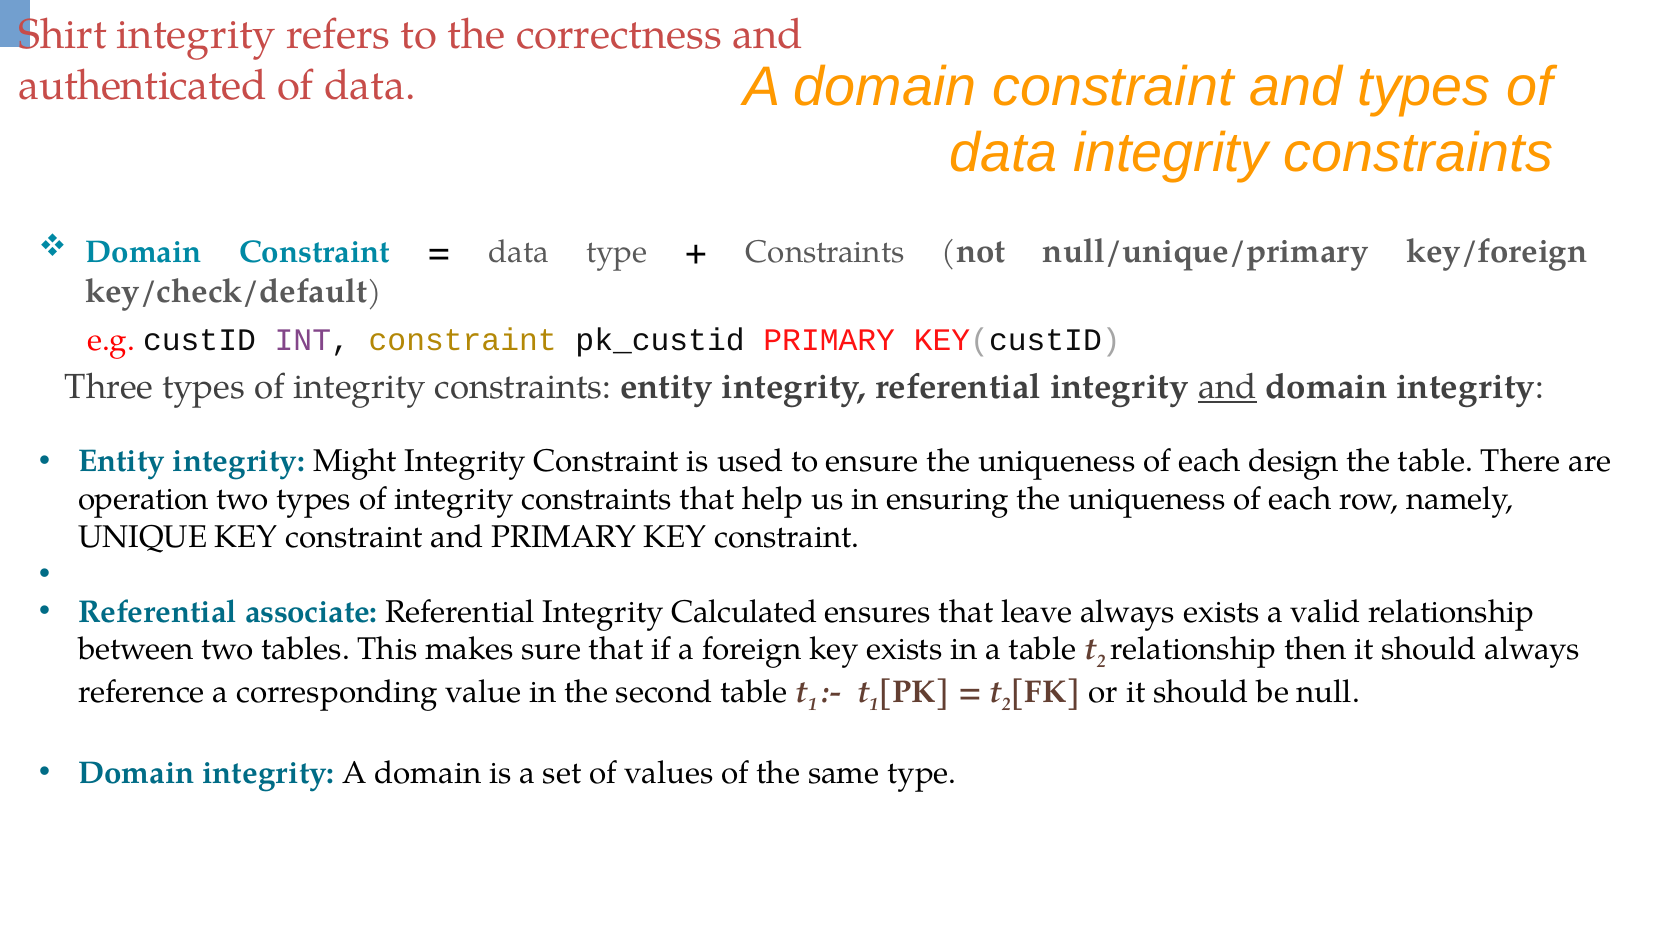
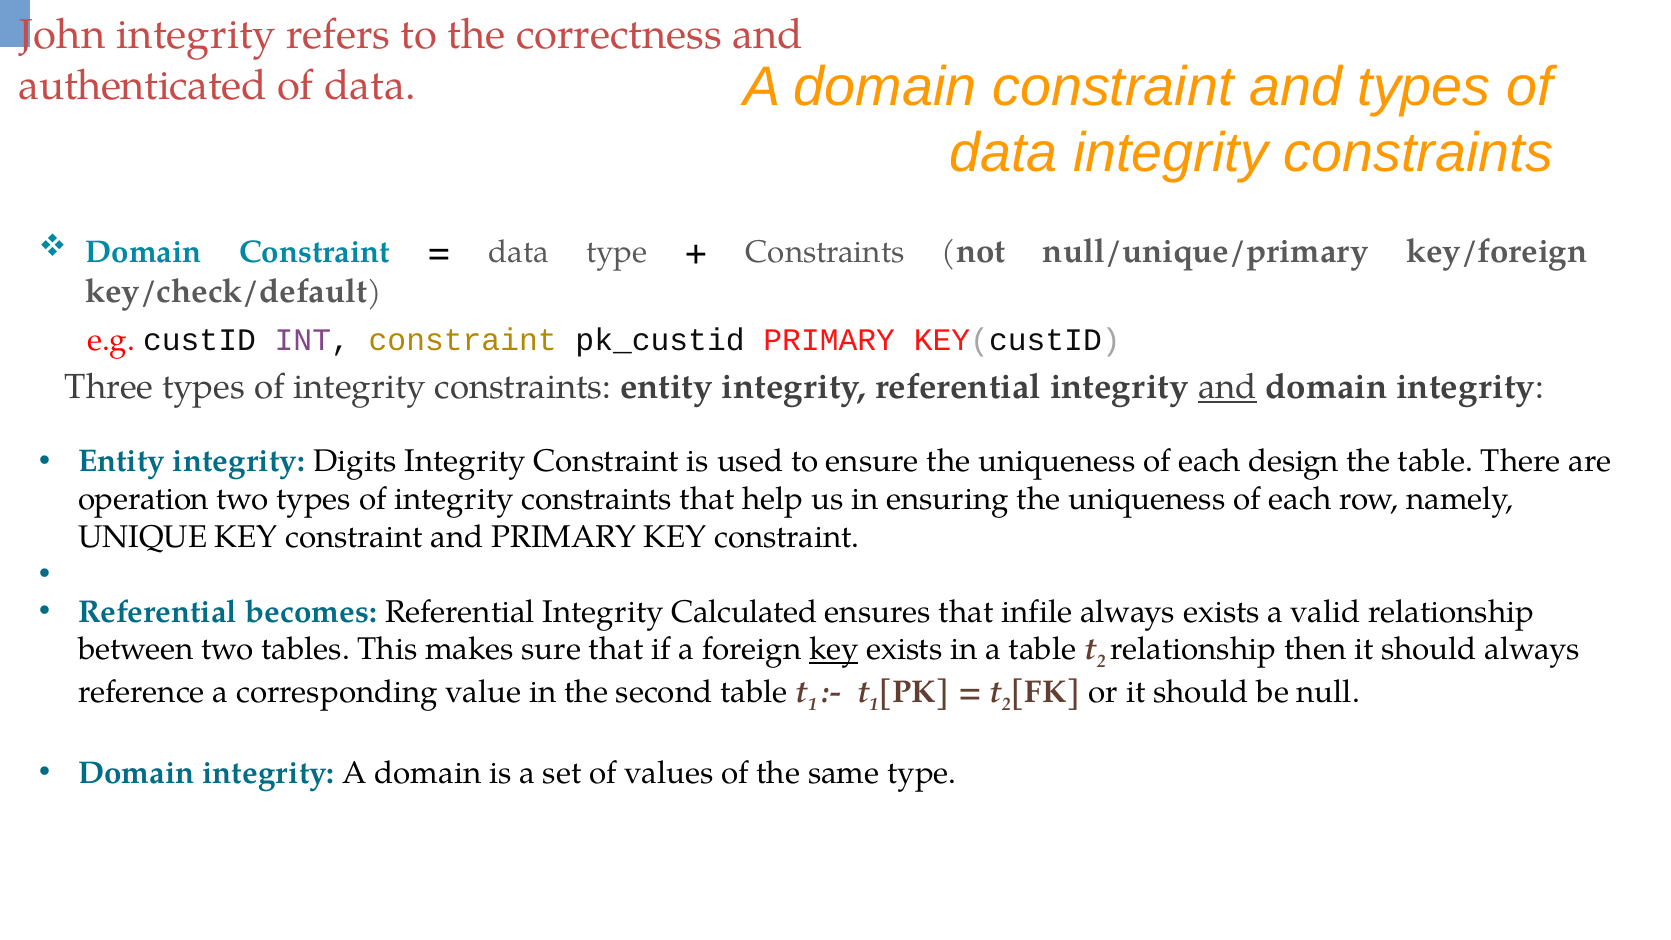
Shirt: Shirt -> John
Might: Might -> Digits
associate: associate -> becomes
leave: leave -> infile
key at (834, 650) underline: none -> present
